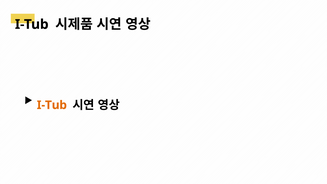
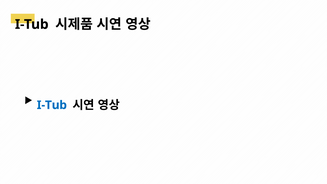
I-Tub at (52, 105) colour: orange -> blue
